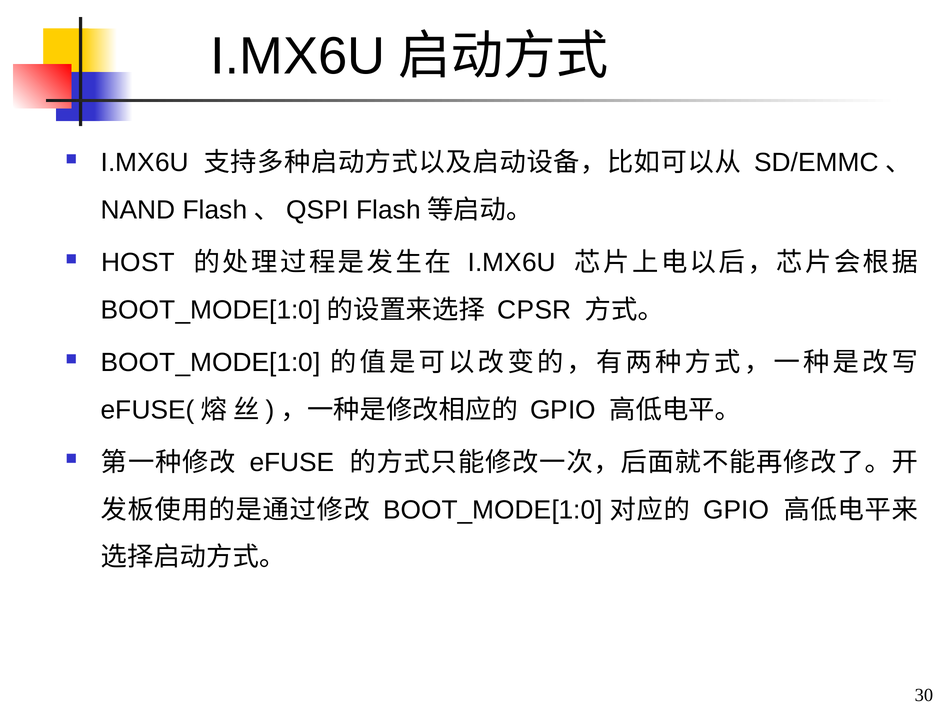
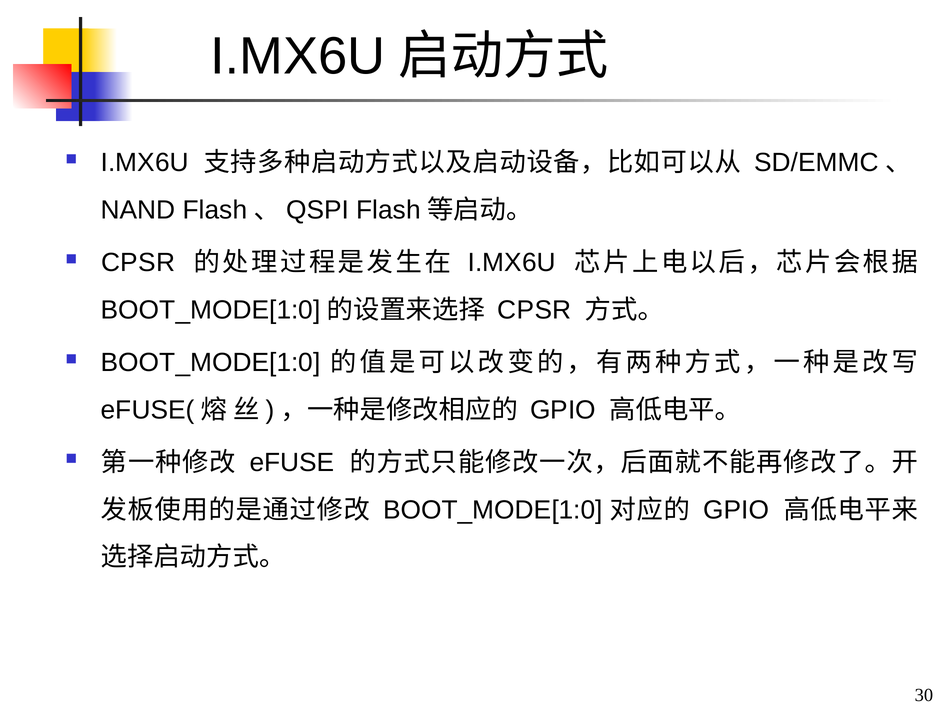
HOST at (138, 263): HOST -> CPSR
